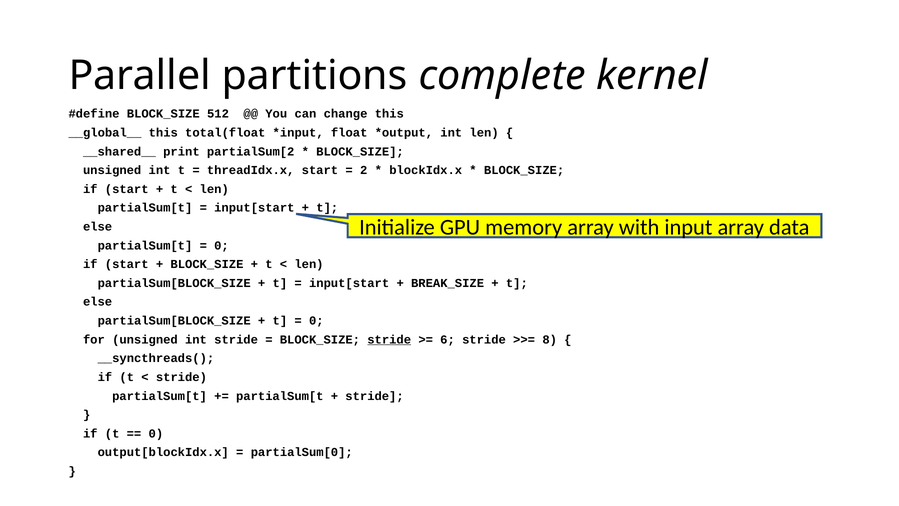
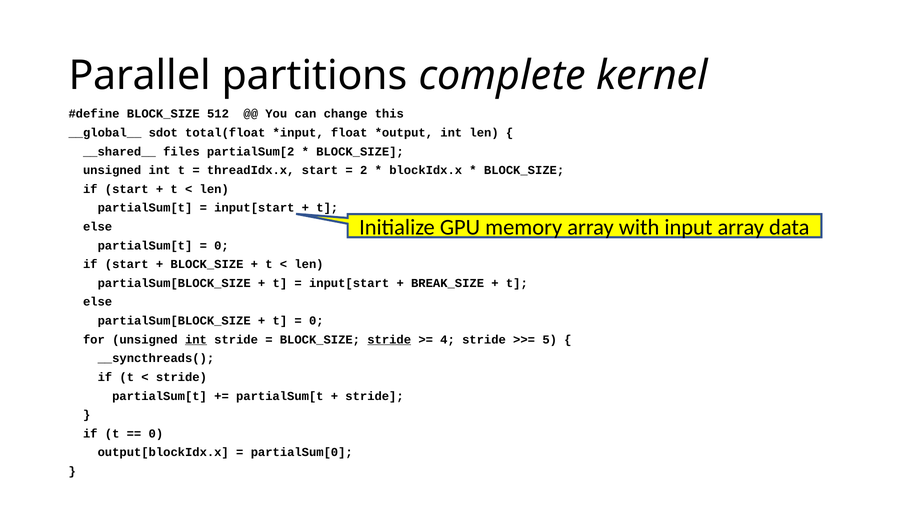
__global__ this: this -> sdot
print: print -> files
int at (196, 339) underline: none -> present
6: 6 -> 4
8: 8 -> 5
